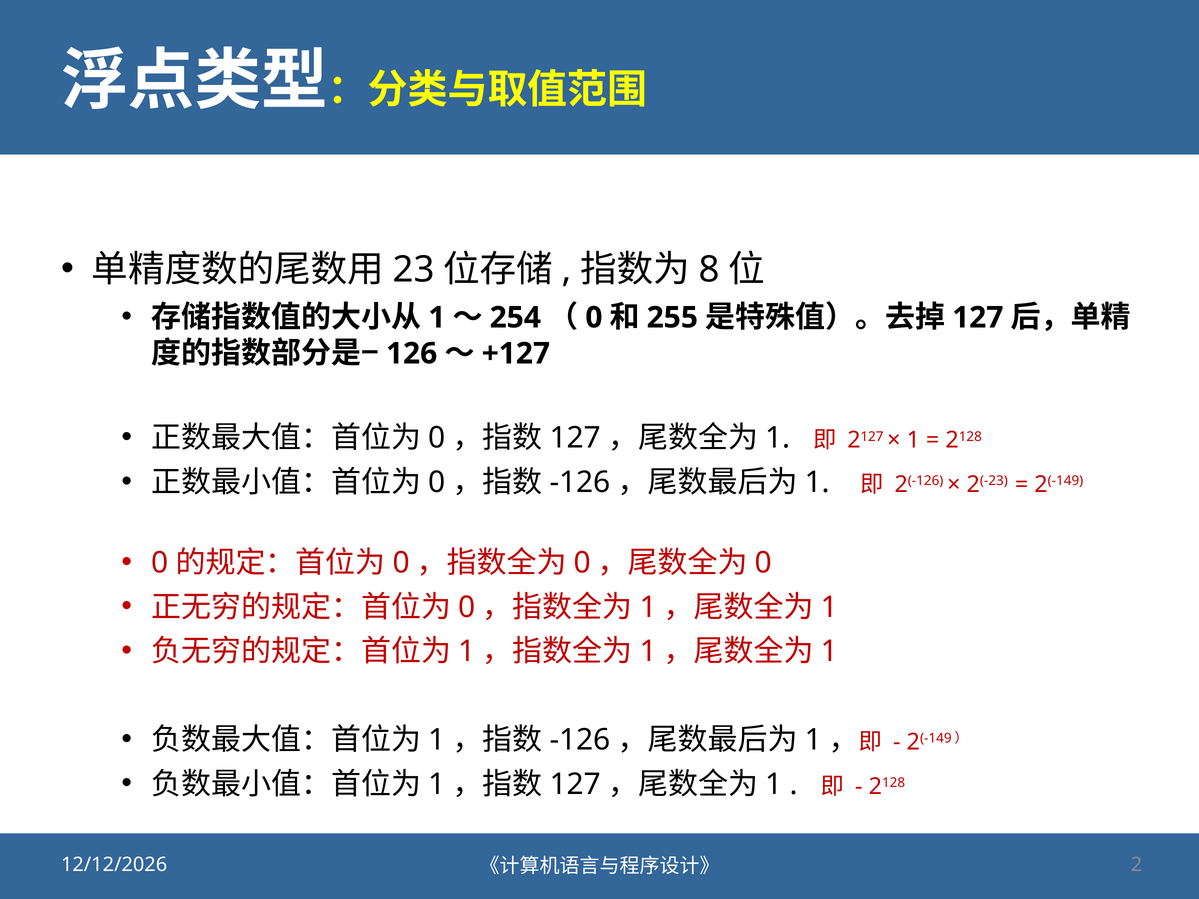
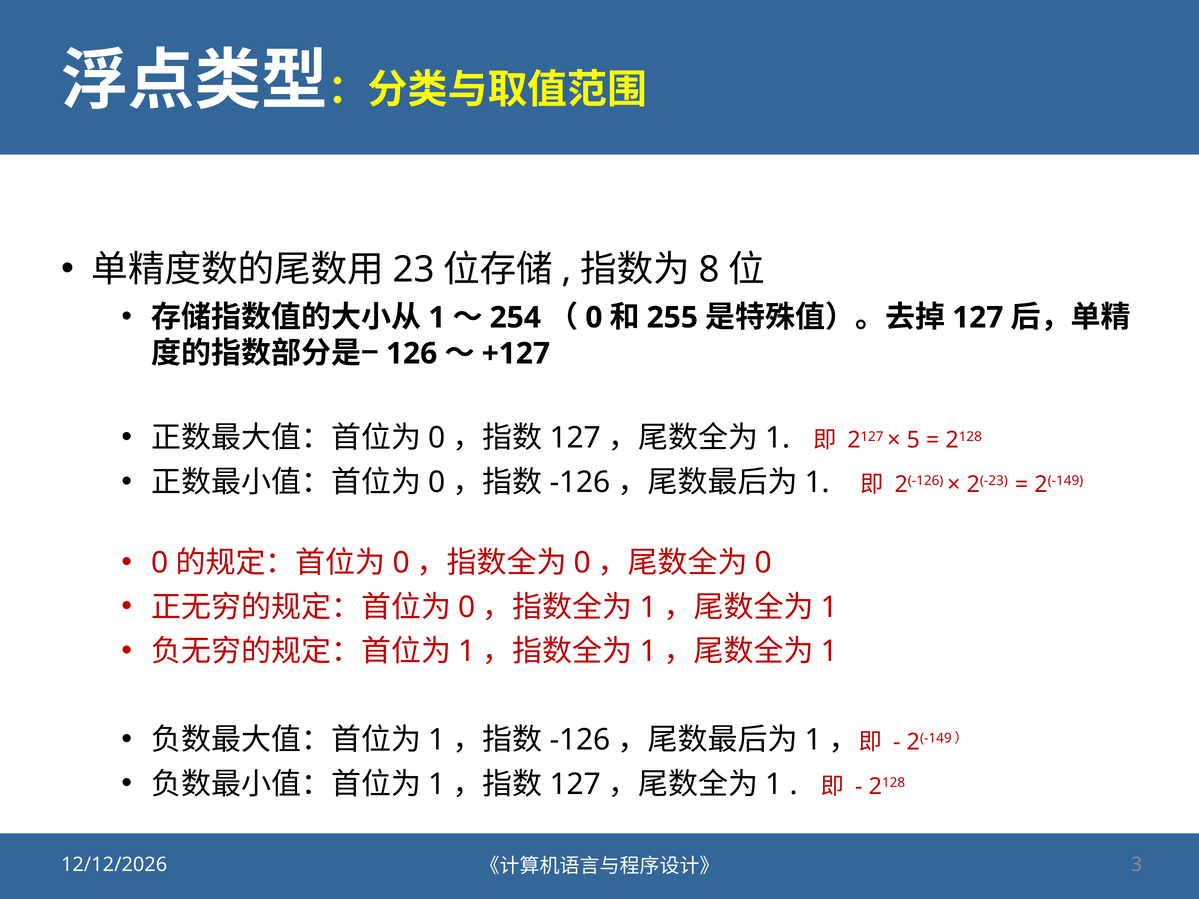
1 at (913, 440): 1 -> 5
2: 2 -> 3
